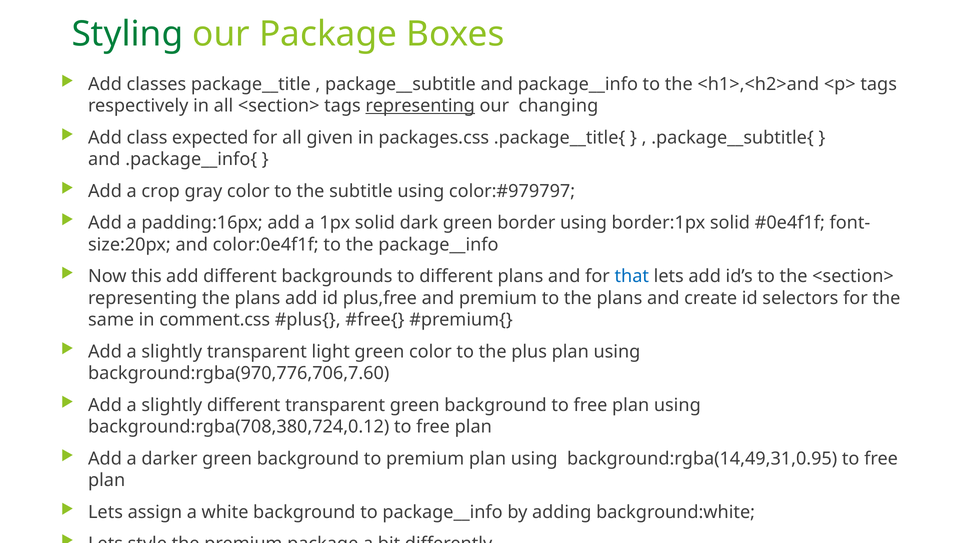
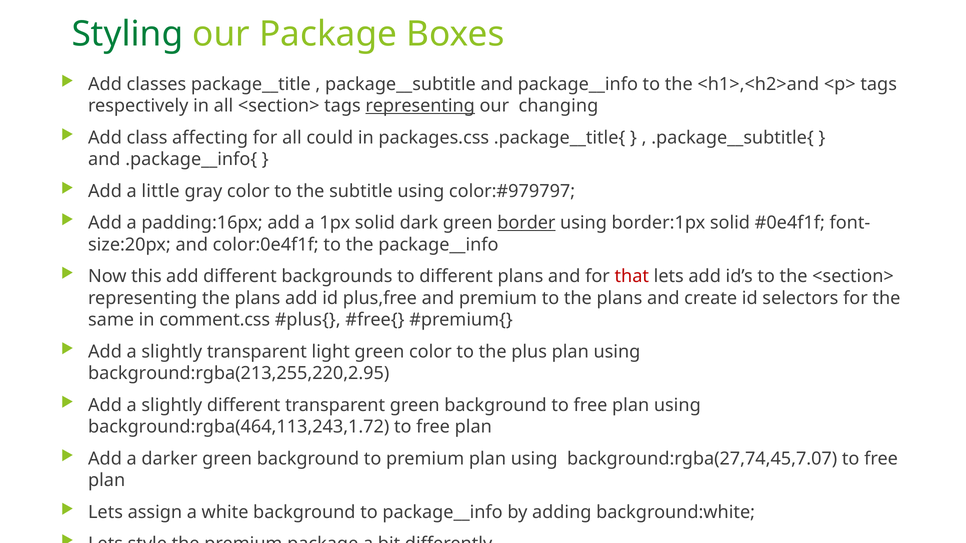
expected: expected -> affecting
given: given -> could
crop: crop -> little
border underline: none -> present
that colour: blue -> red
background:rgba(970,776,706,7.60: background:rgba(970,776,706,7.60 -> background:rgba(213,255,220,2.95
background:rgba(708,380,724,0.12: background:rgba(708,380,724,0.12 -> background:rgba(464,113,243,1.72
background:rgba(14,49,31,0.95: background:rgba(14,49,31,0.95 -> background:rgba(27,74,45,7.07
